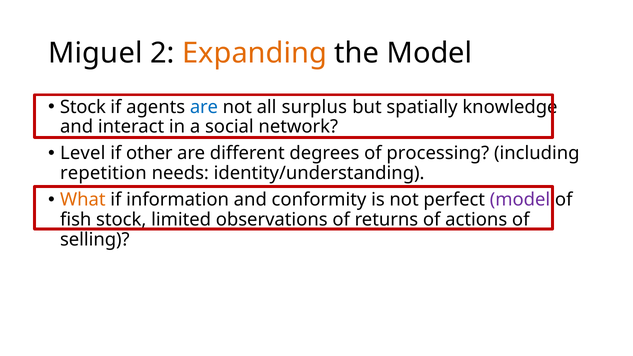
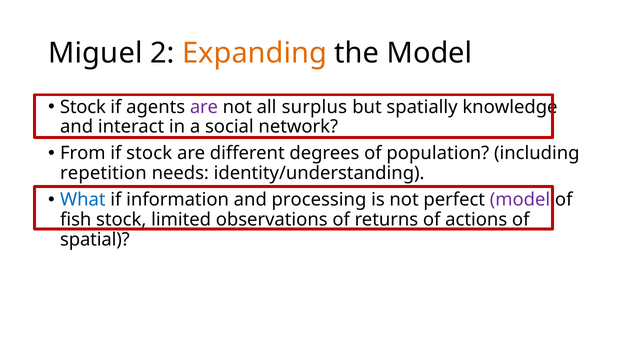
are at (204, 107) colour: blue -> purple
Level: Level -> From
if other: other -> stock
processing: processing -> population
What colour: orange -> blue
conformity: conformity -> processing
selling: selling -> spatial
